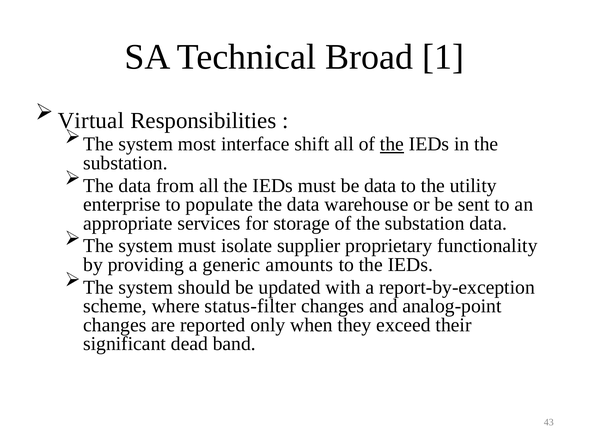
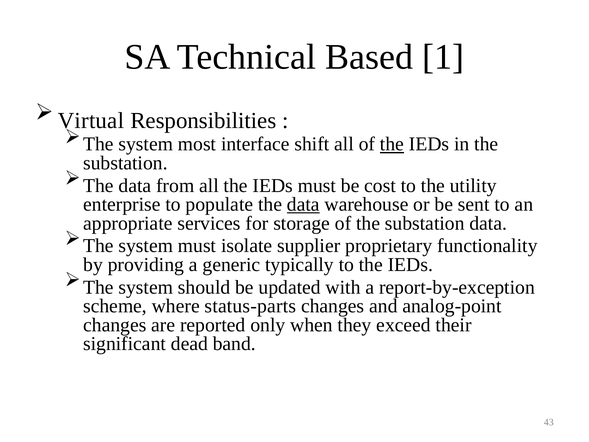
Broad: Broad -> Based
be data: data -> cost
data at (303, 204) underline: none -> present
amounts: amounts -> typically
status-filter: status-filter -> status-parts
